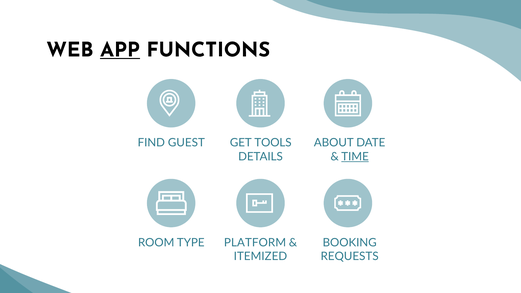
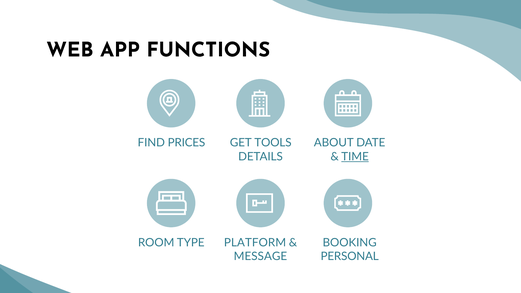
APP underline: present -> none
GUEST: GUEST -> PRICES
ITEMIZED: ITEMIZED -> MESSAGE
REQUESTS: REQUESTS -> PERSONAL
